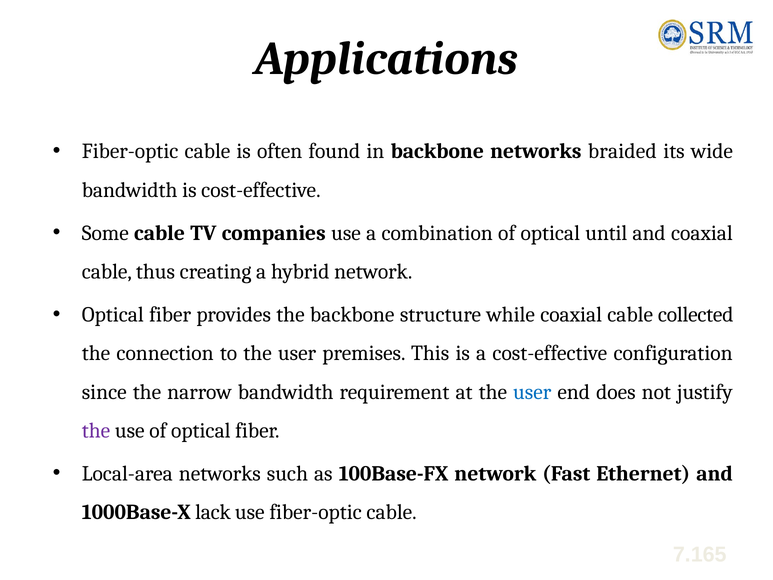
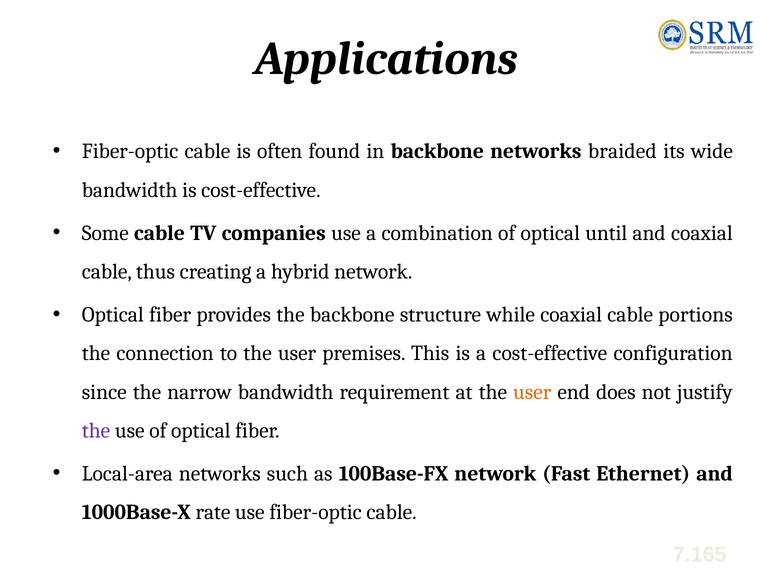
collected: collected -> portions
user at (532, 392) colour: blue -> orange
lack: lack -> rate
